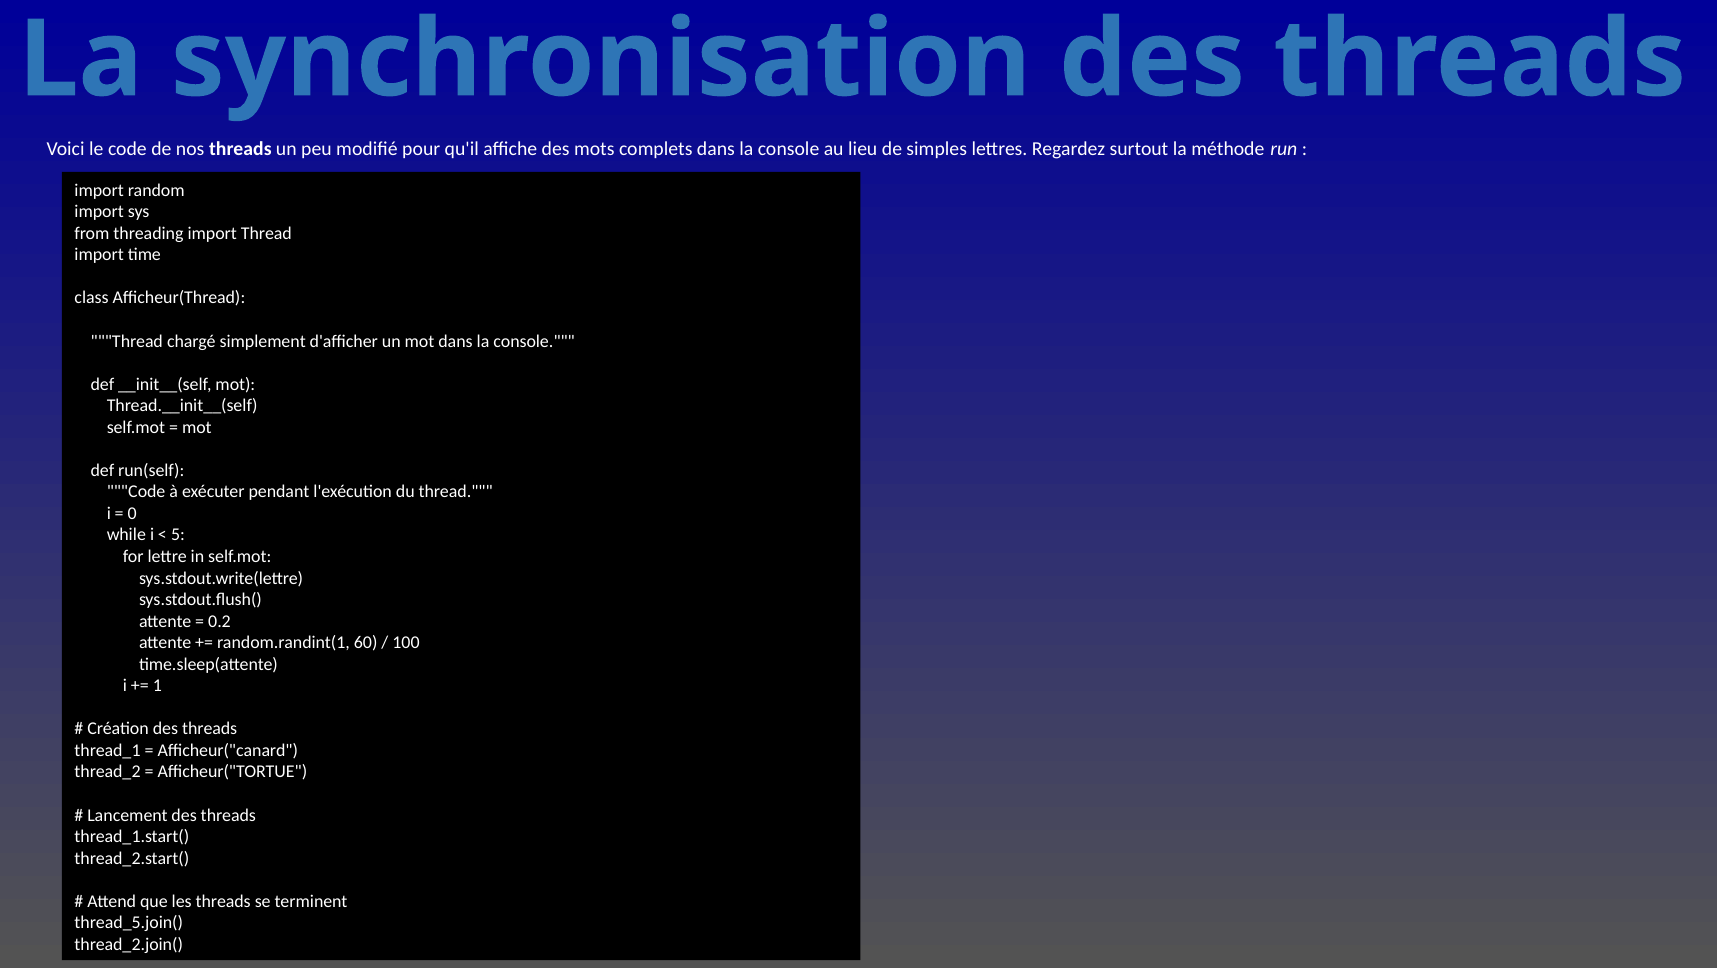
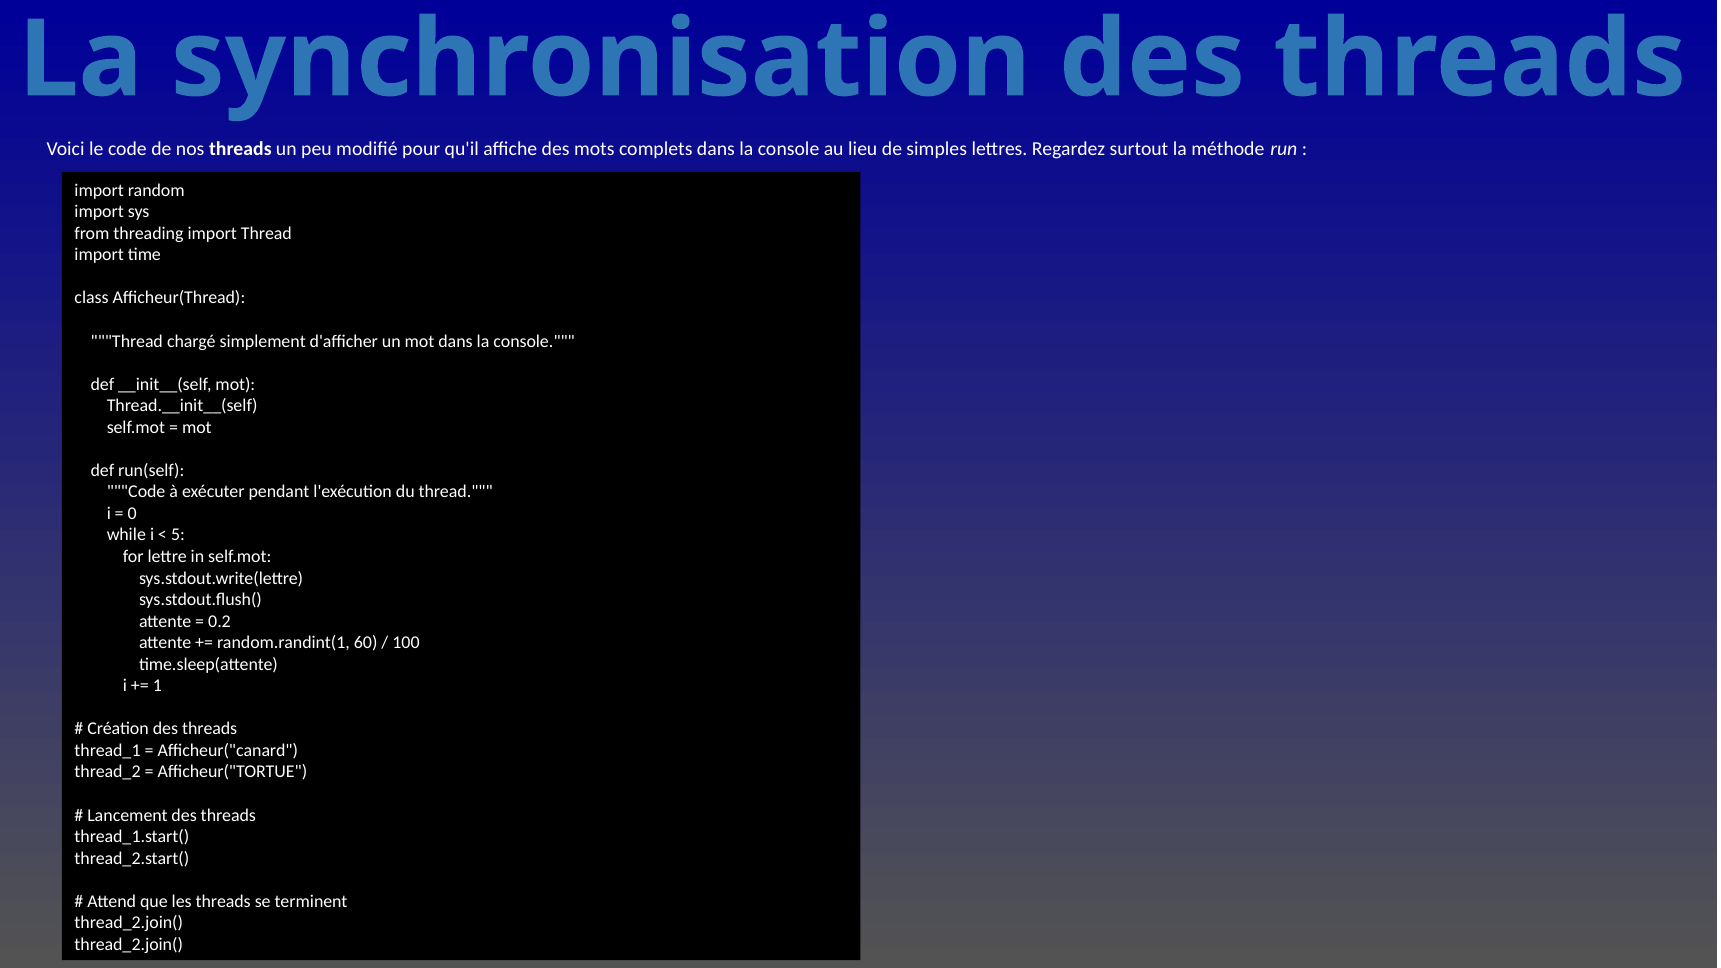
thread_5.join( at (129, 923): thread_5.join( -> thread_2.join(
